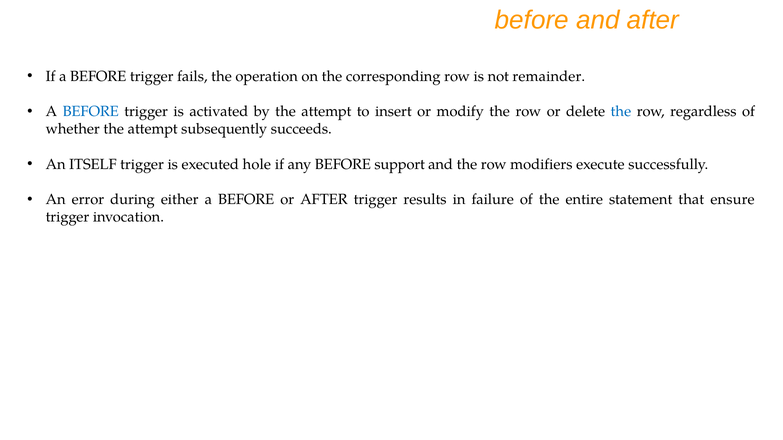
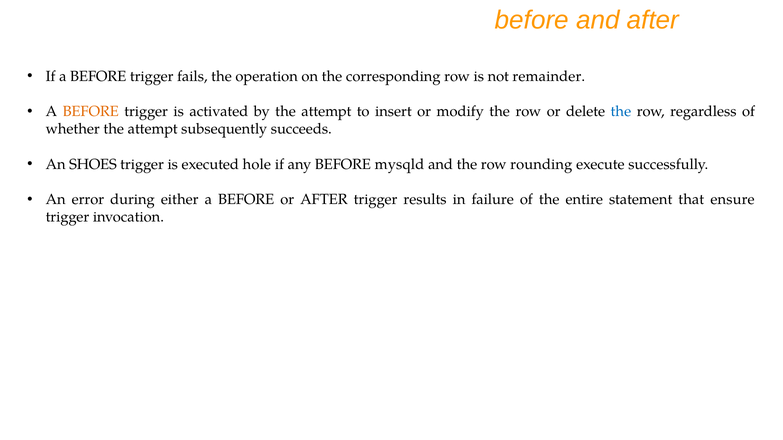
BEFORE at (91, 112) colour: blue -> orange
ITSELF: ITSELF -> SHOES
support: support -> mysqld
modifiers: modifiers -> rounding
